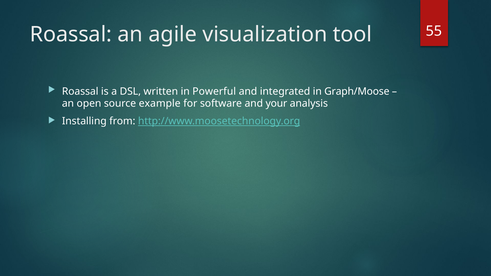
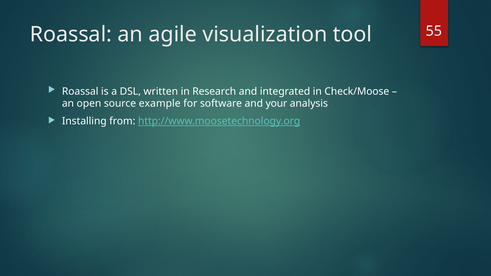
Powerful: Powerful -> Research
Graph/Moose: Graph/Moose -> Check/Moose
